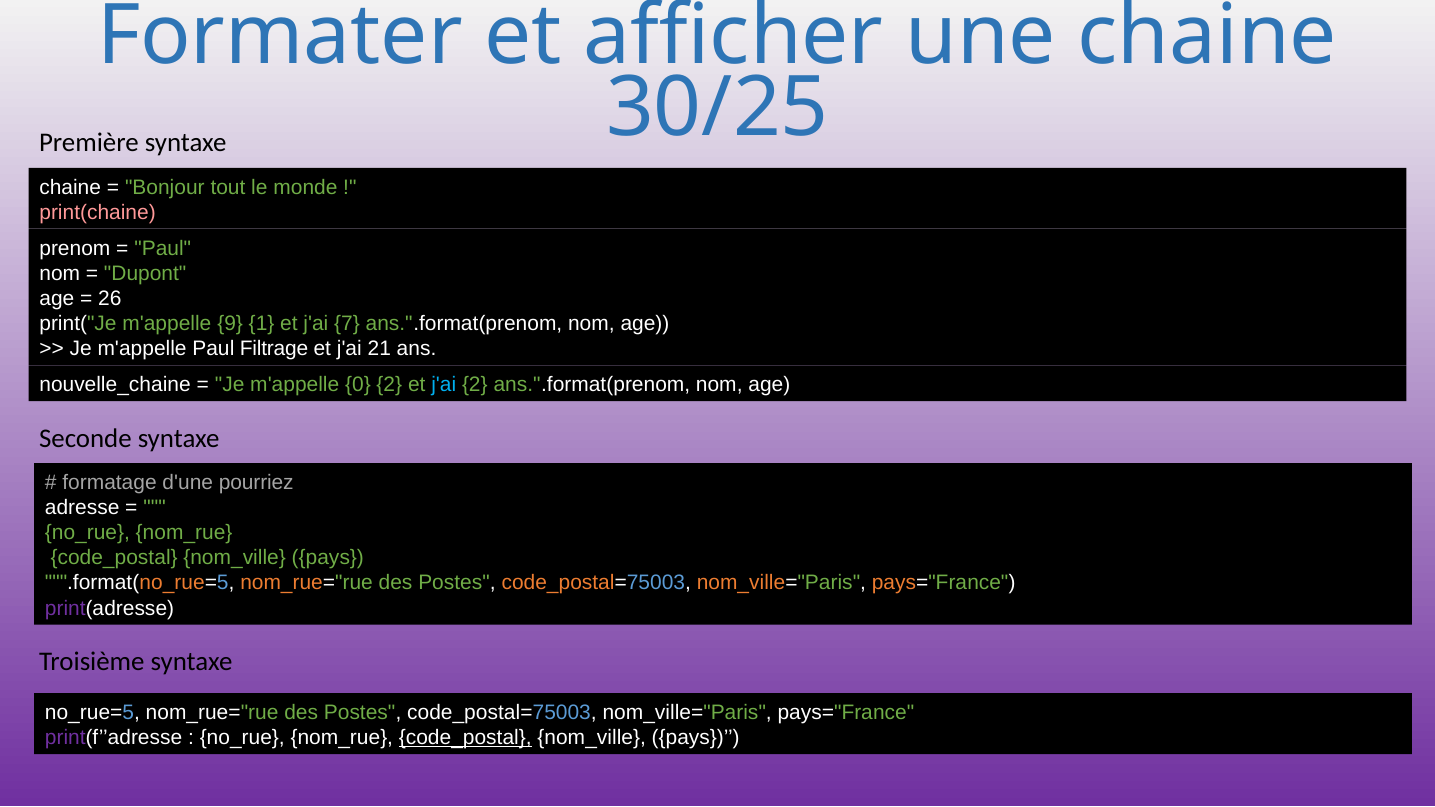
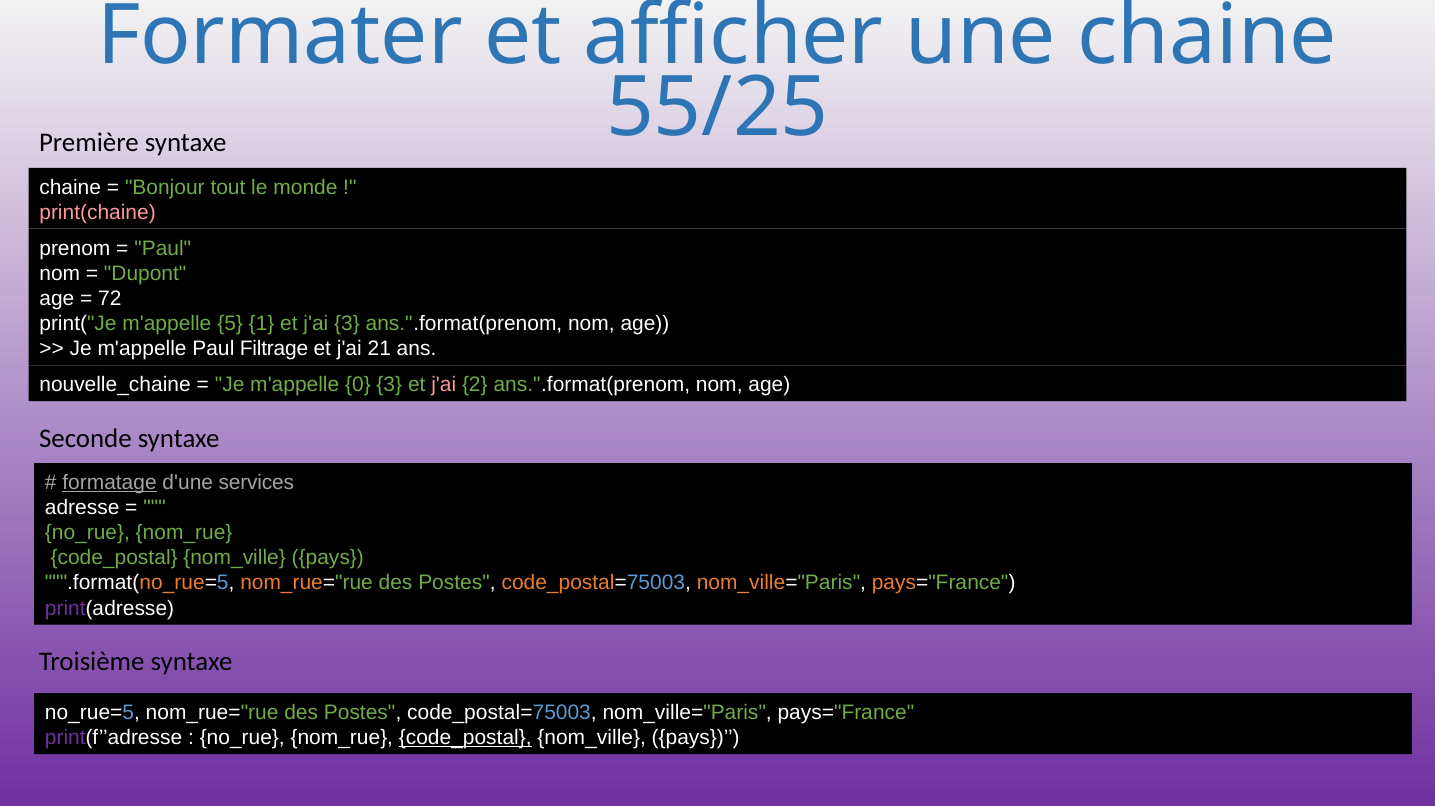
30/25: 30/25 -> 55/25
26: 26 -> 72
9: 9 -> 5
j'ai 7: 7 -> 3
0 2: 2 -> 3
j'ai at (444, 385) colour: light blue -> pink
formatage underline: none -> present
pourriez: pourriez -> services
